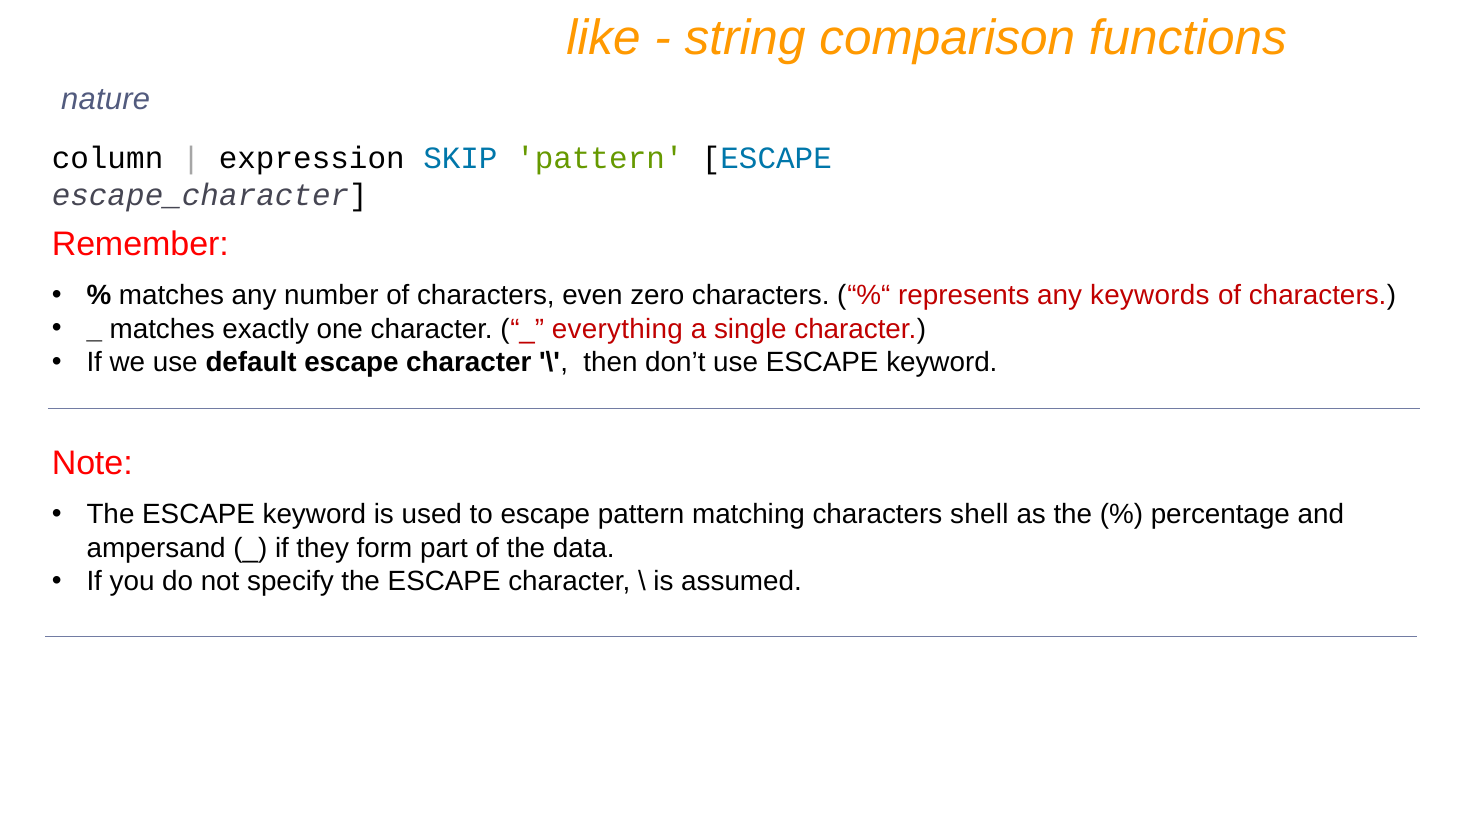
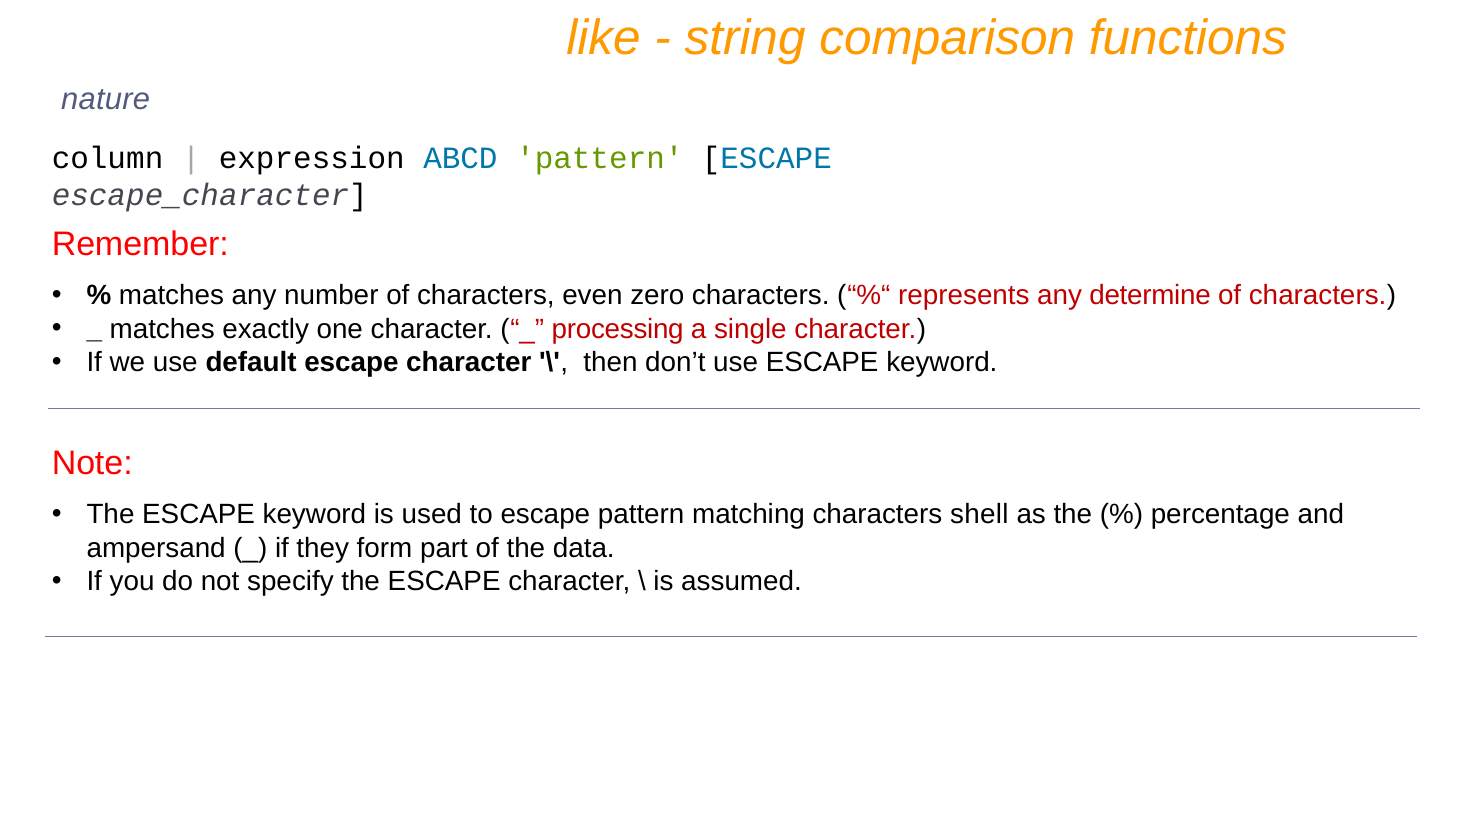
SKIP: SKIP -> ABCD
keywords: keywords -> determine
everything: everything -> processing
